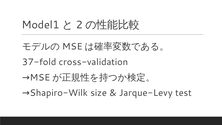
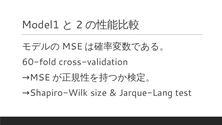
37-fold: 37-fold -> 60-fold
Jarque-Levy: Jarque-Levy -> Jarque-Lang
